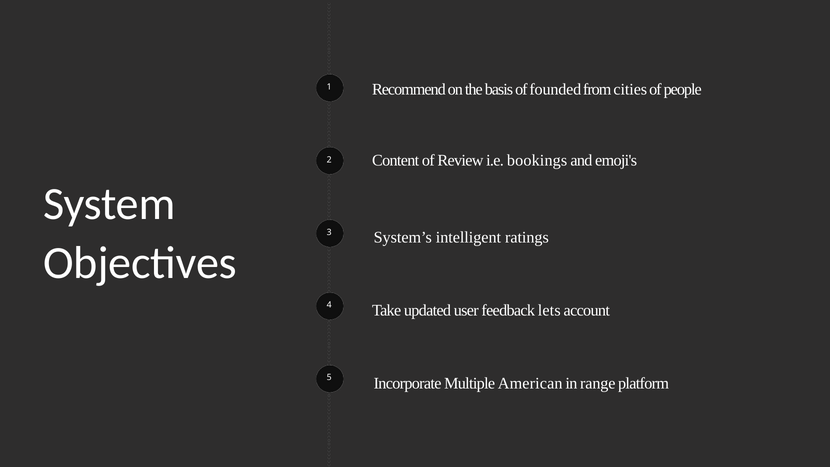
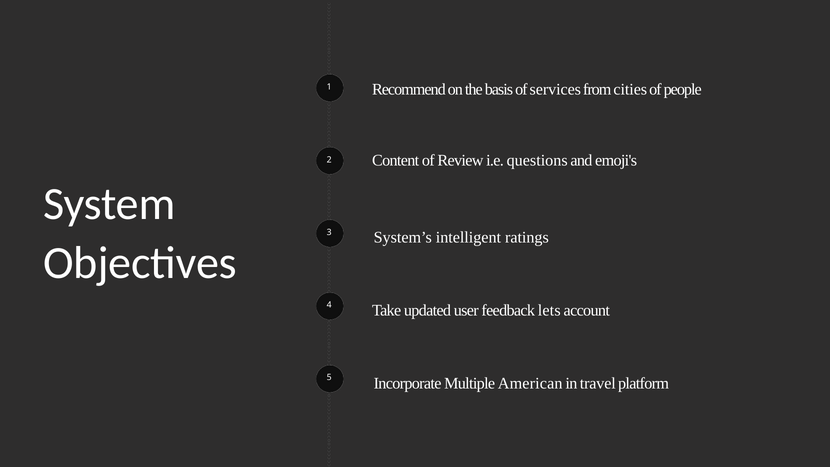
founded: founded -> services
bookings: bookings -> questions
range: range -> travel
